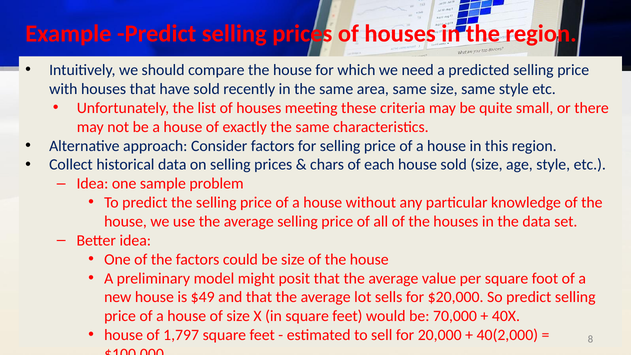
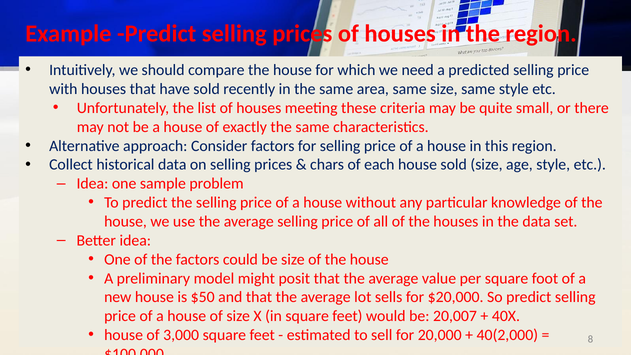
$49: $49 -> $50
70,000: 70,000 -> 20,007
1,797: 1,797 -> 3,000
